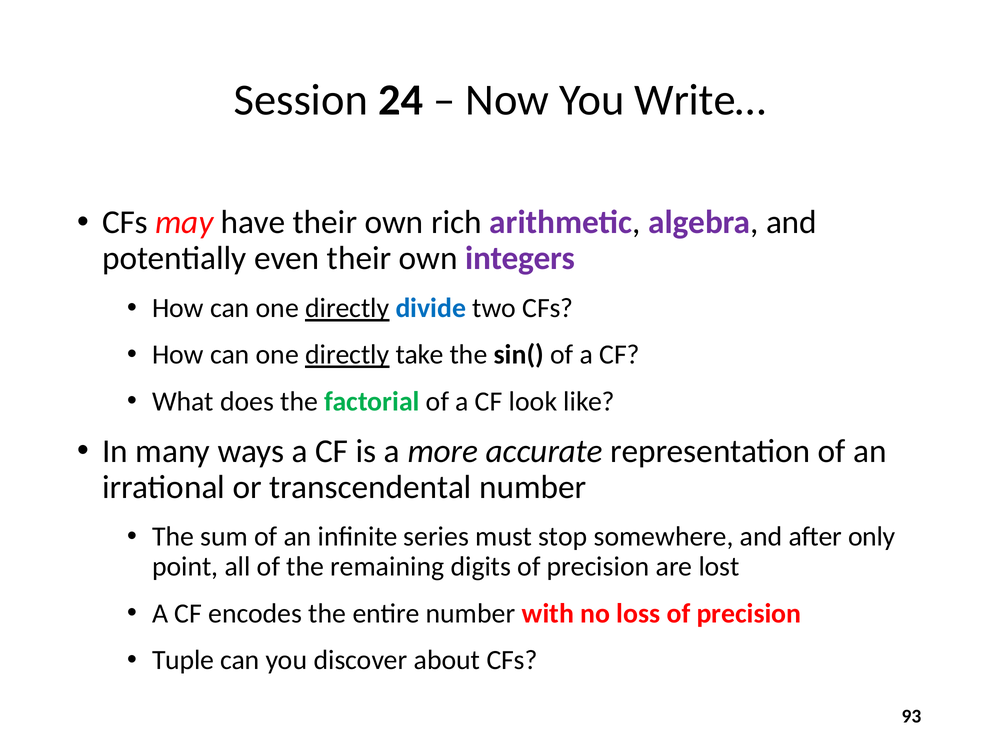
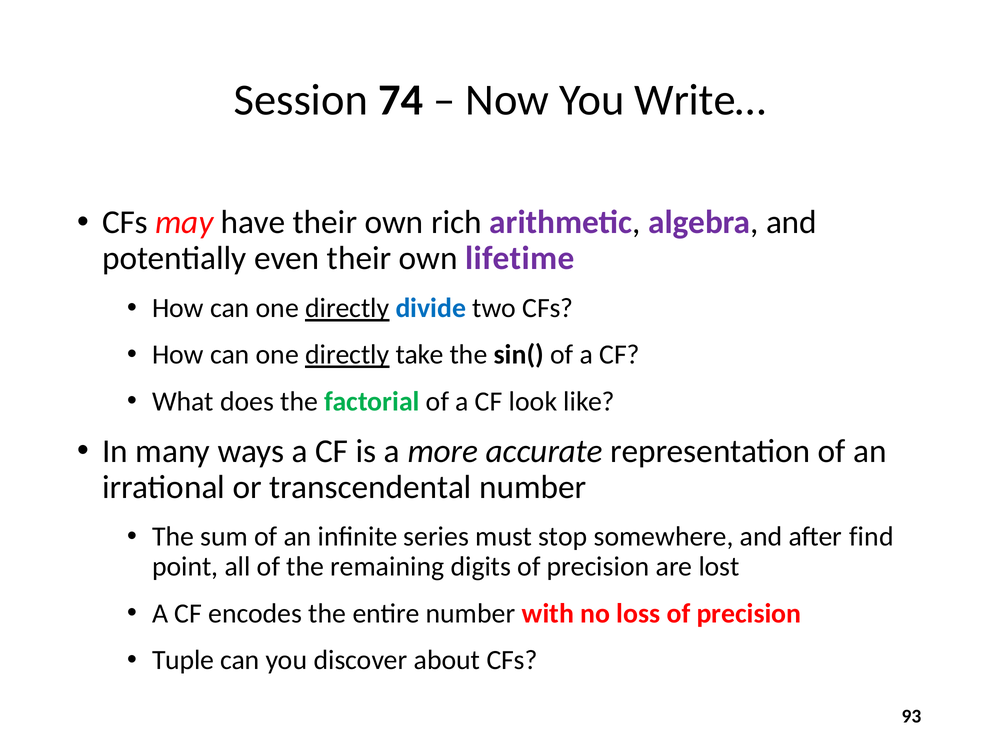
24: 24 -> 74
integers: integers -> lifetime
only: only -> find
